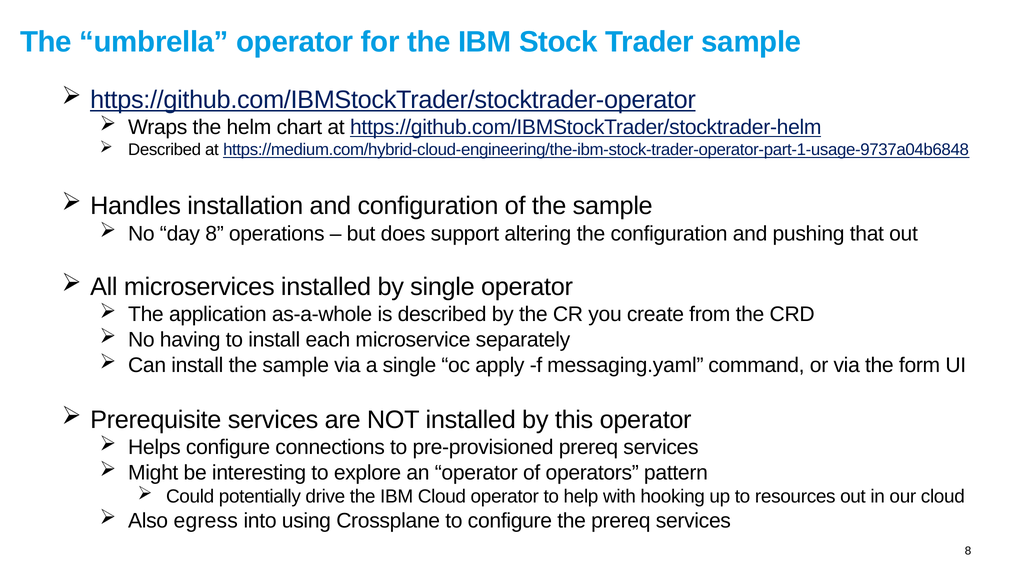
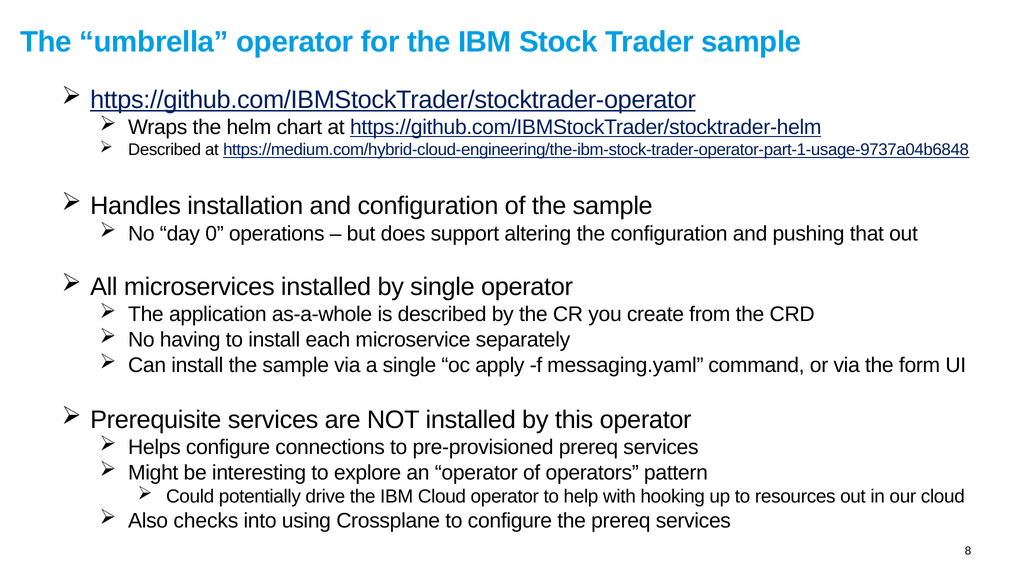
day 8: 8 -> 0
egress: egress -> checks
